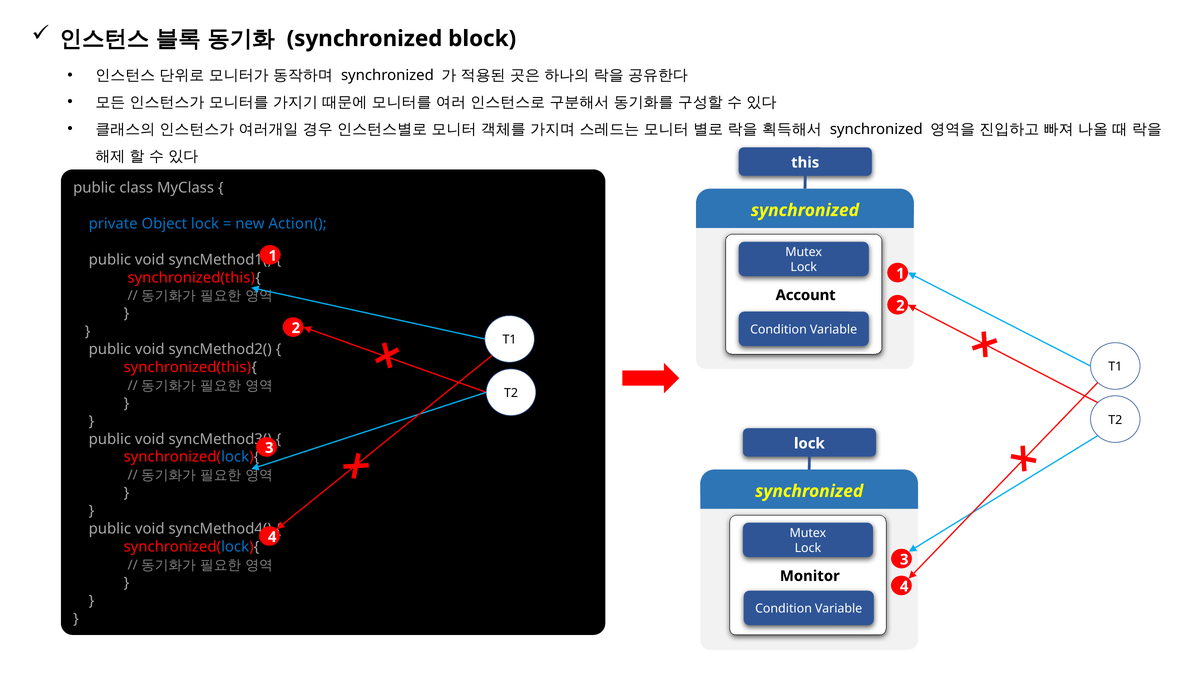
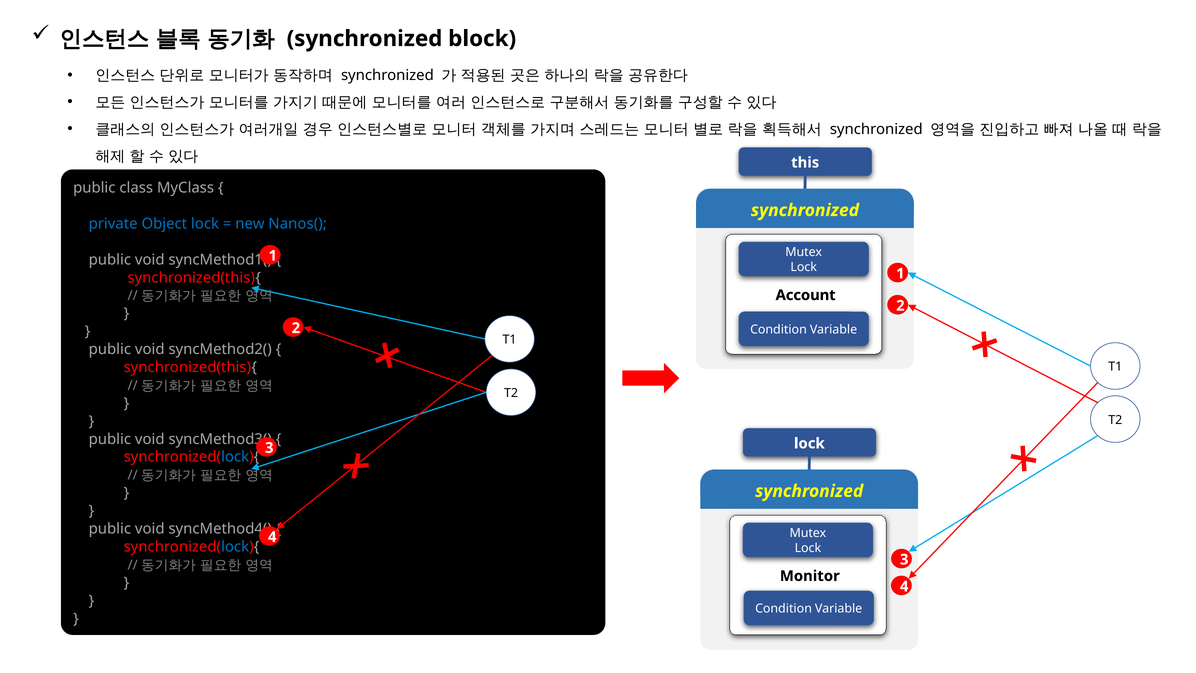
Action(: Action( -> Nanos(
